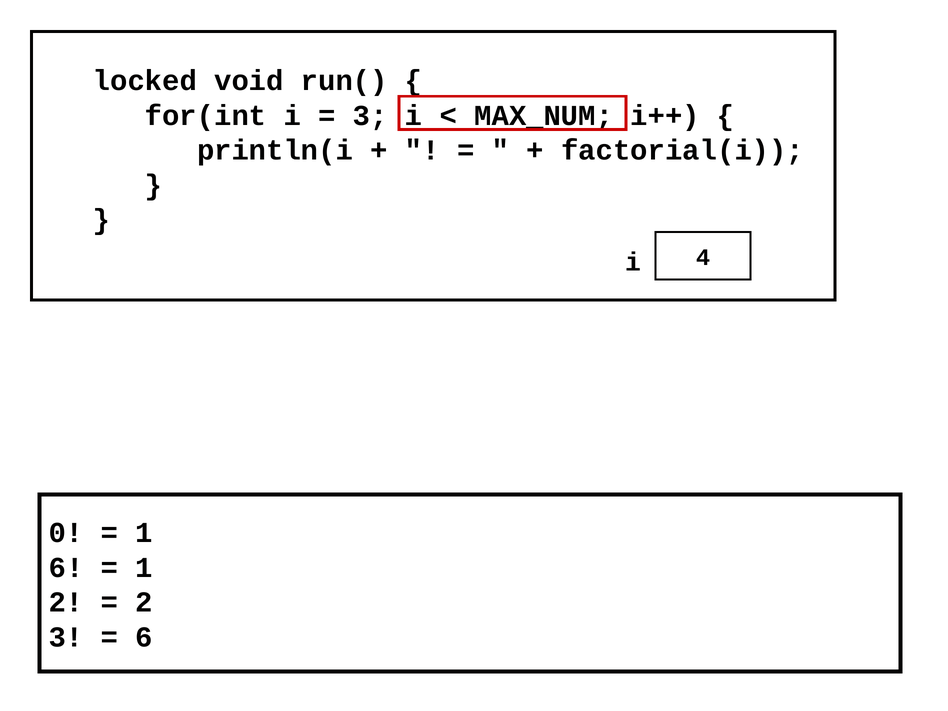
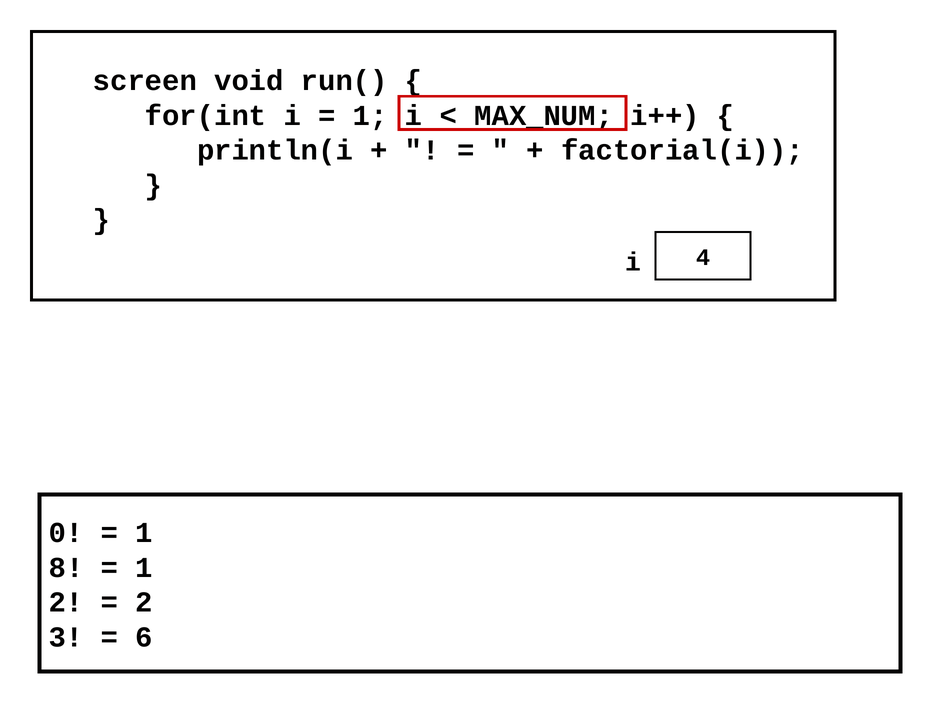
locked: locked -> screen
3 at (370, 116): 3 -> 1
6 at (66, 568): 6 -> 8
